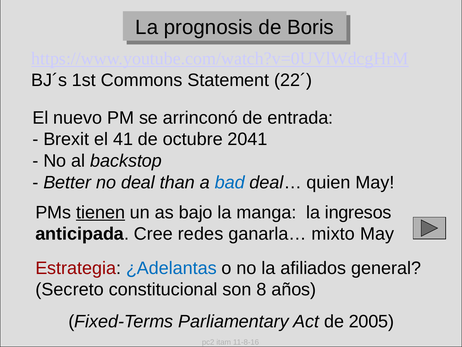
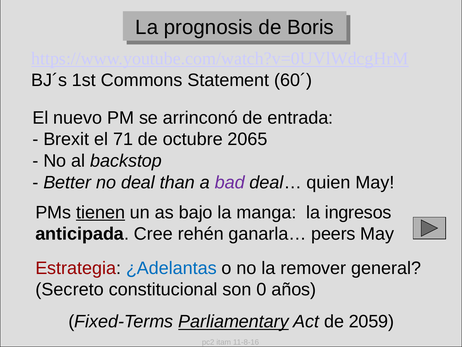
22´: 22´ -> 60´
41: 41 -> 71
2041: 2041 -> 2065
bad colour: blue -> purple
redes: redes -> rehén
mixto: mixto -> peers
afiliados: afiliados -> remover
8: 8 -> 0
Parliamentary underline: none -> present
2005: 2005 -> 2059
